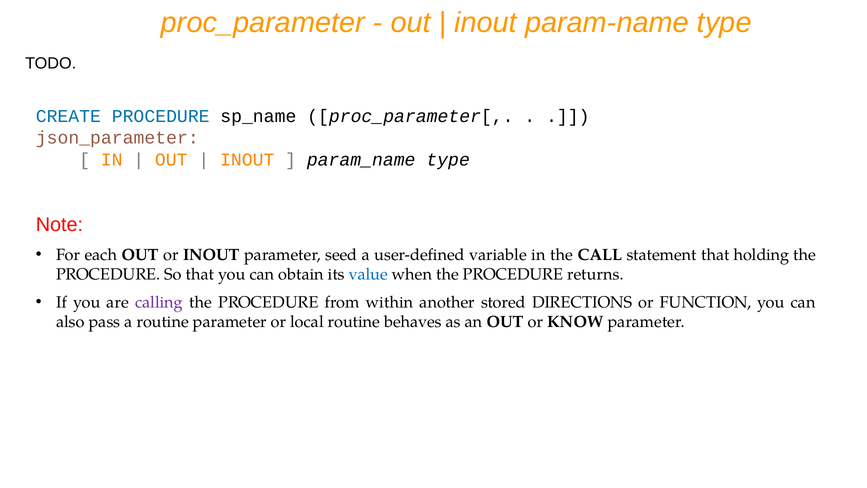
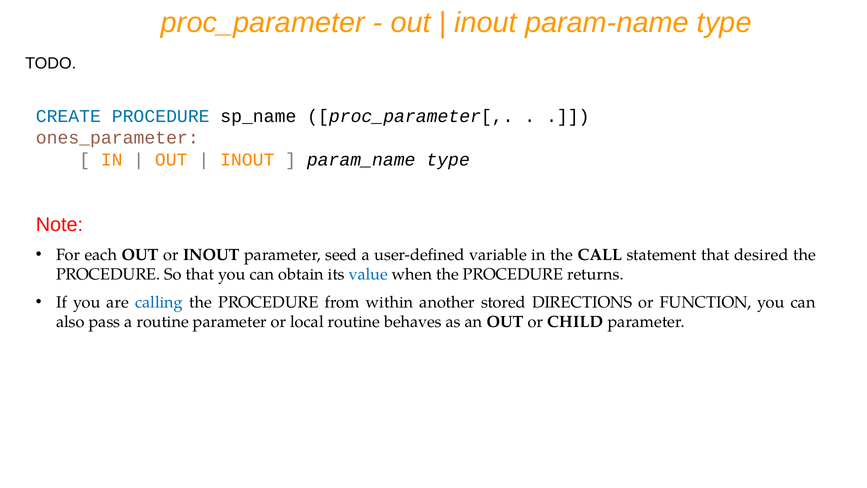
json_parameter: json_parameter -> ones_parameter
holding: holding -> desired
calling colour: purple -> blue
KNOW: KNOW -> CHILD
